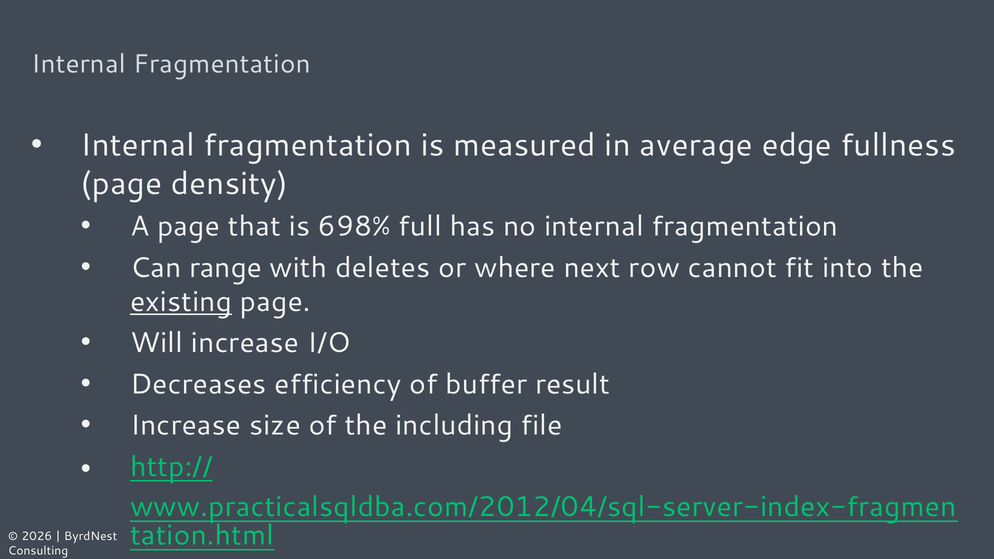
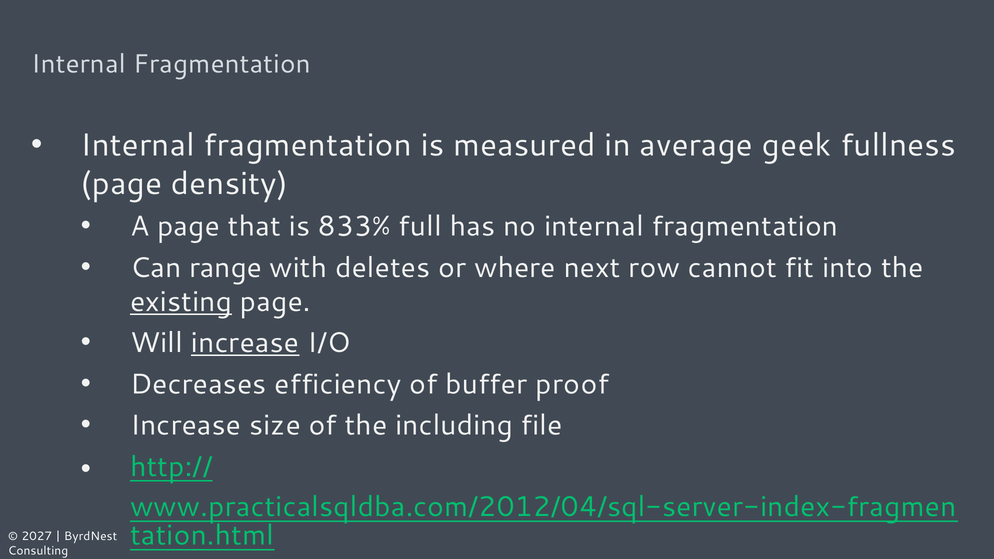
edge: edge -> geek
698%: 698% -> 833%
increase at (245, 343) underline: none -> present
result: result -> proof
2026: 2026 -> 2027
